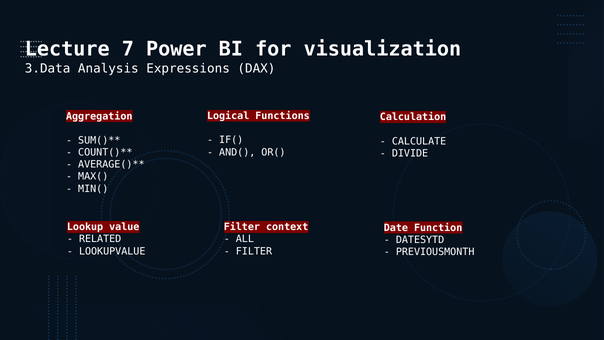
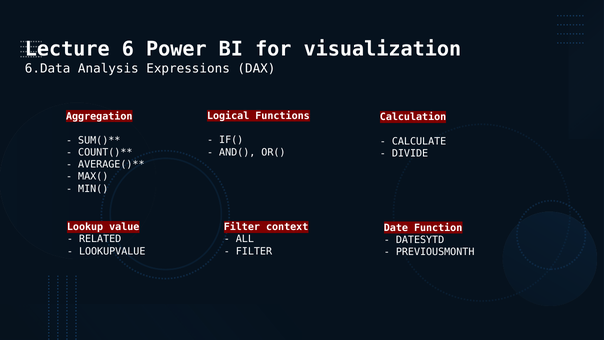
7: 7 -> 6
3.Data: 3.Data -> 6.Data
